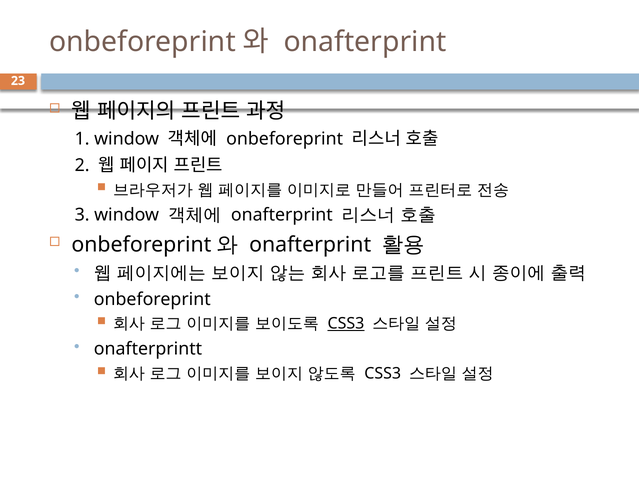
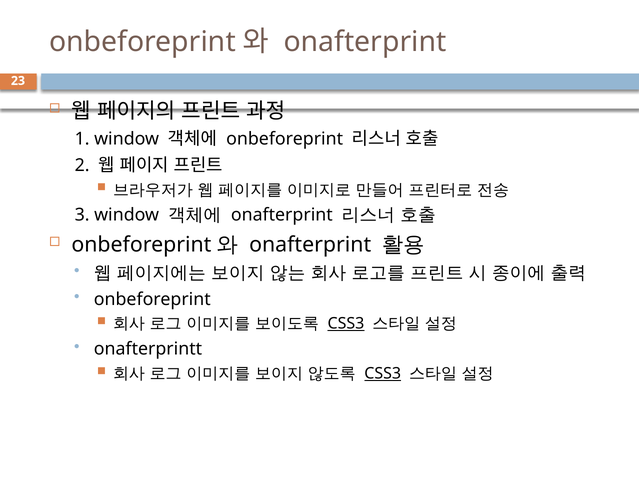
CSS3 at (383, 374) underline: none -> present
